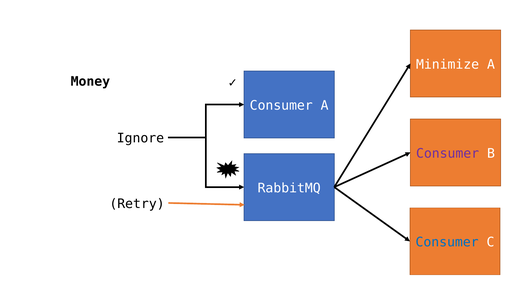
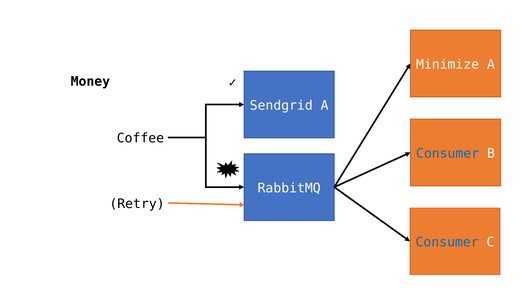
Consumer at (281, 105): Consumer -> Sendgrid
Ignore: Ignore -> Coffee
Consumer at (448, 153) colour: purple -> blue
